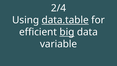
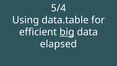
2/4: 2/4 -> 5/4
data.table underline: present -> none
variable: variable -> elapsed
